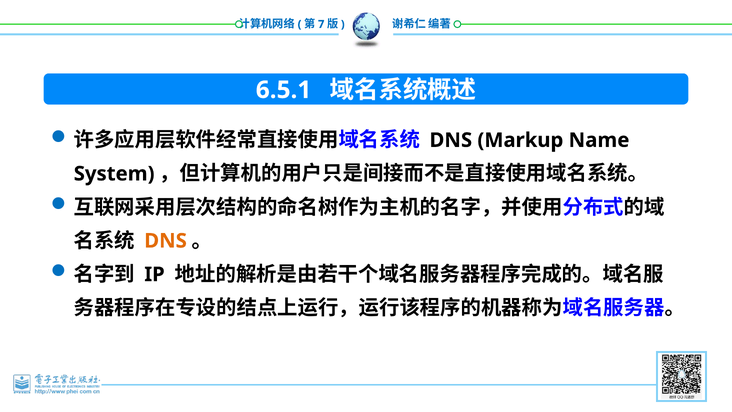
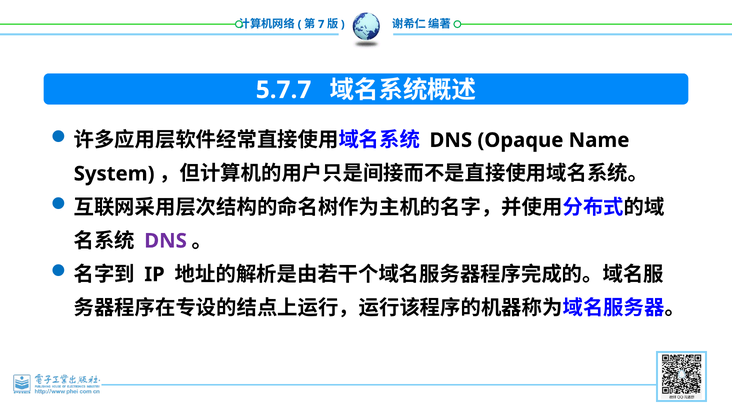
6.5.1: 6.5.1 -> 5.7.7
Markup: Markup -> Opaque
DNS at (166, 241) colour: orange -> purple
